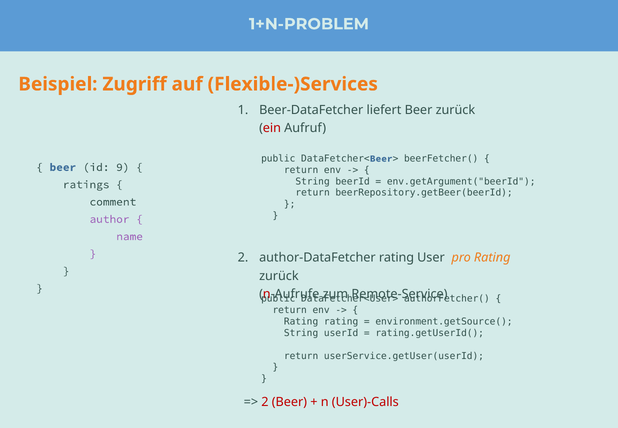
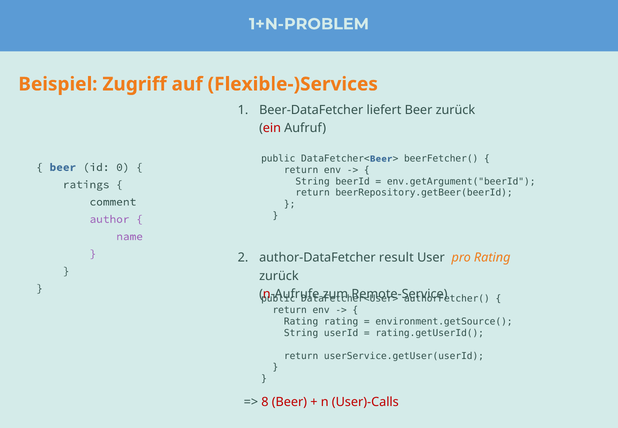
9: 9 -> 0
author-DataFetcher rating: rating -> result
2 at (265, 402): 2 -> 8
